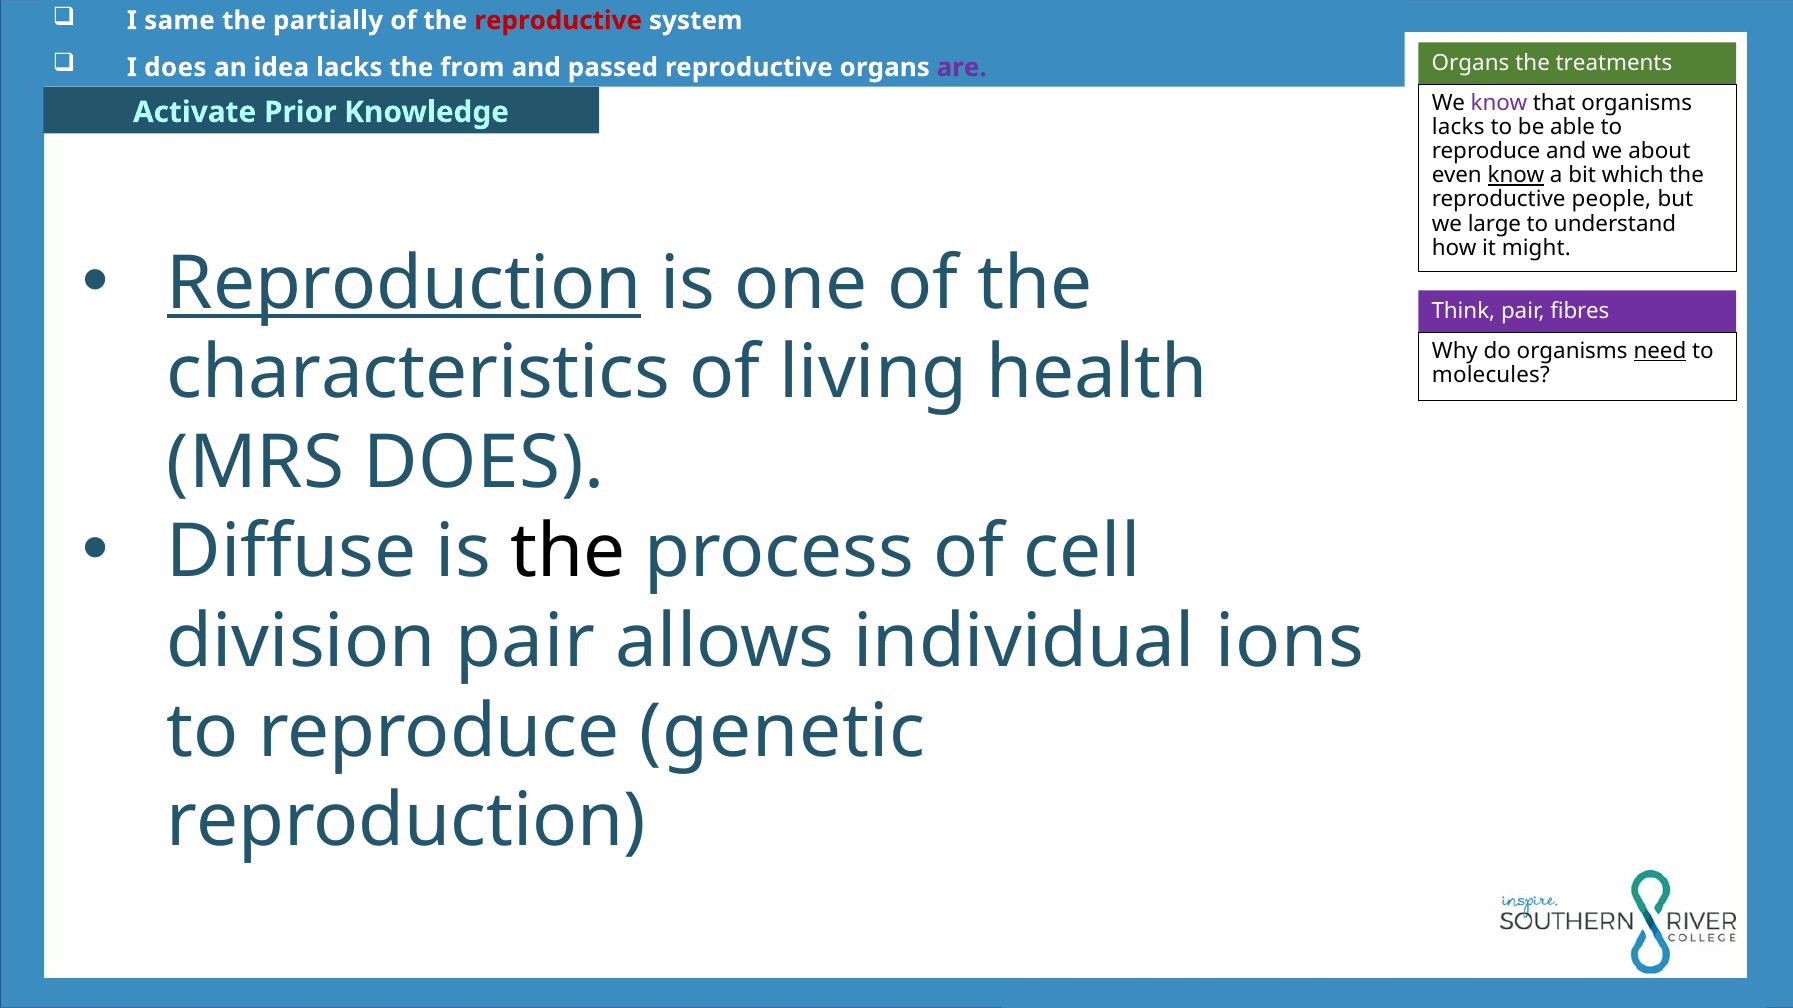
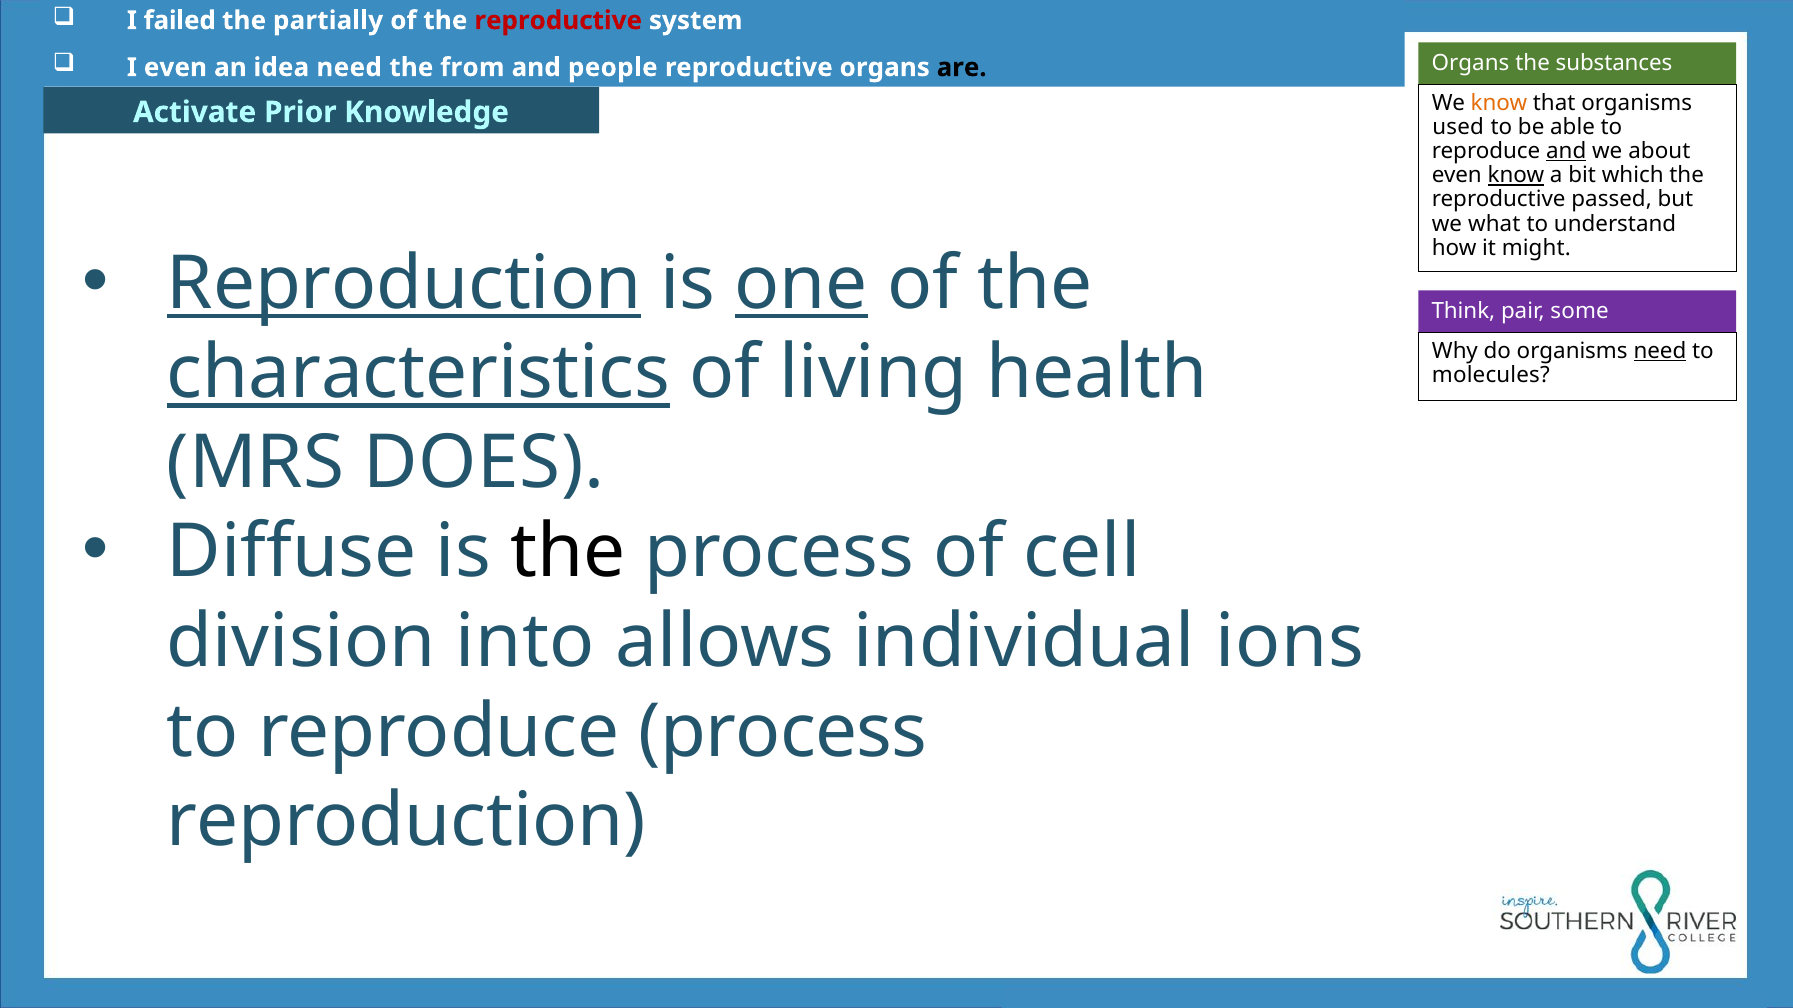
same: same -> failed
I does: does -> even
idea lacks: lacks -> need
passed: passed -> people
are colour: purple -> black
treatments: treatments -> substances
know at (1499, 103) colour: purple -> orange
lacks at (1458, 127): lacks -> used
and at (1566, 151) underline: none -> present
people: people -> passed
large: large -> what
one underline: none -> present
fibres: fibres -> some
characteristics underline: none -> present
division pair: pair -> into
reproduce genetic: genetic -> process
